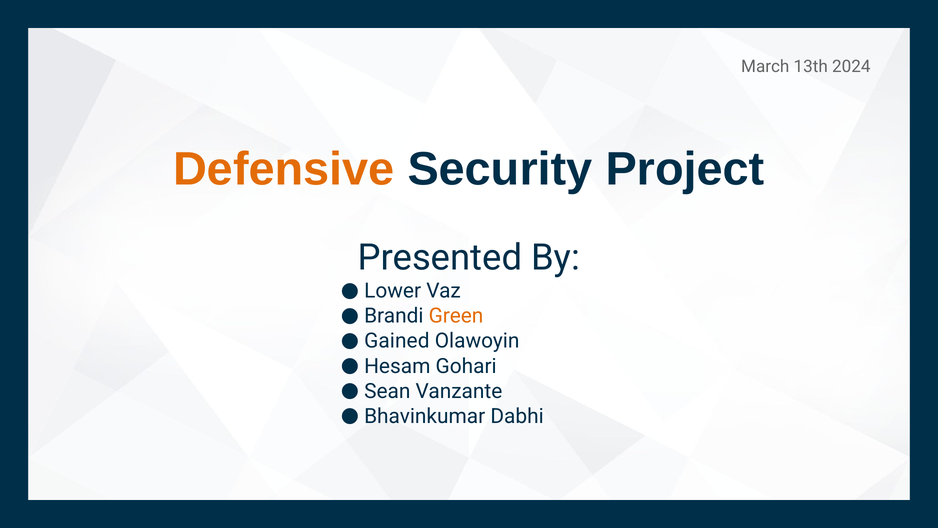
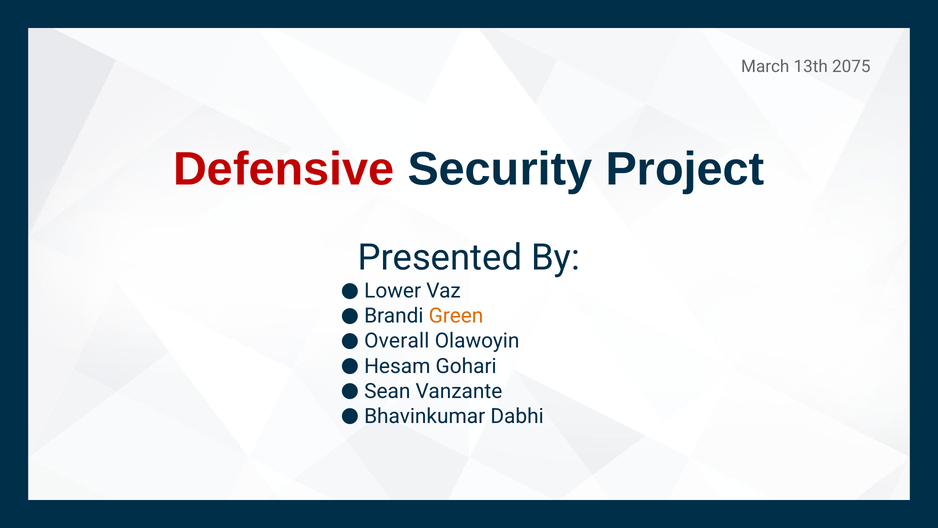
2024: 2024 -> 2075
Defensive colour: orange -> red
Gained: Gained -> Overall
